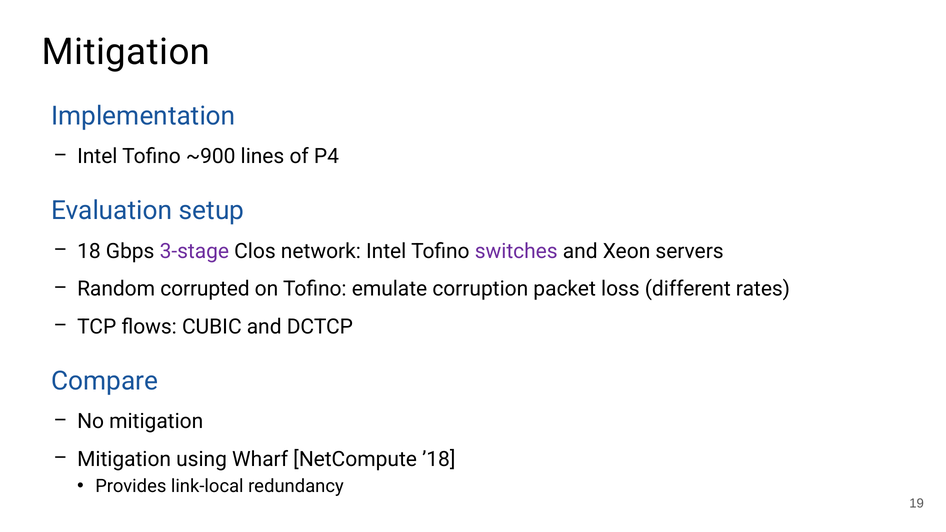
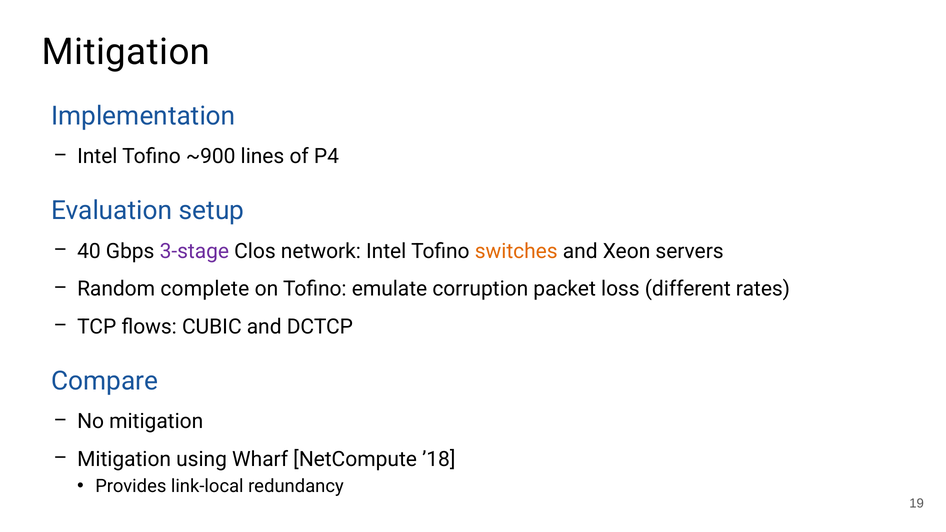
18: 18 -> 40
switches colour: purple -> orange
corrupted: corrupted -> complete
